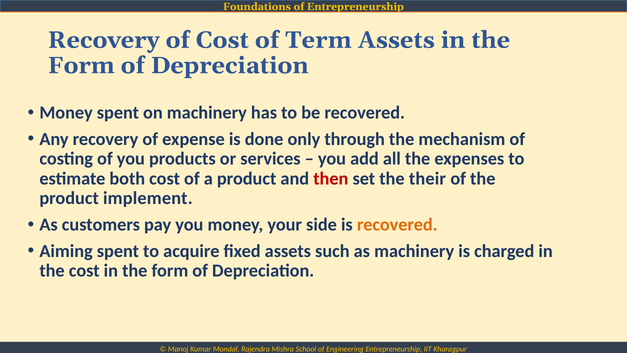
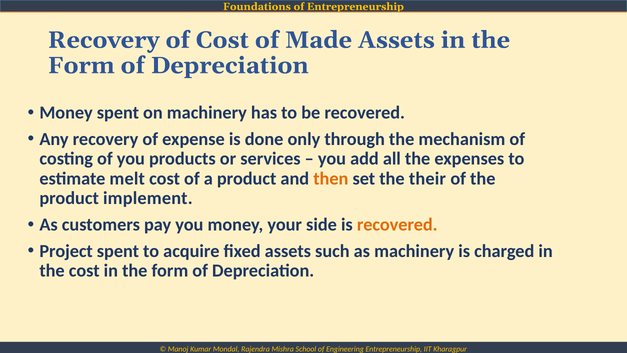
Term: Term -> Made
both: both -> melt
then colour: red -> orange
Aiming: Aiming -> Project
